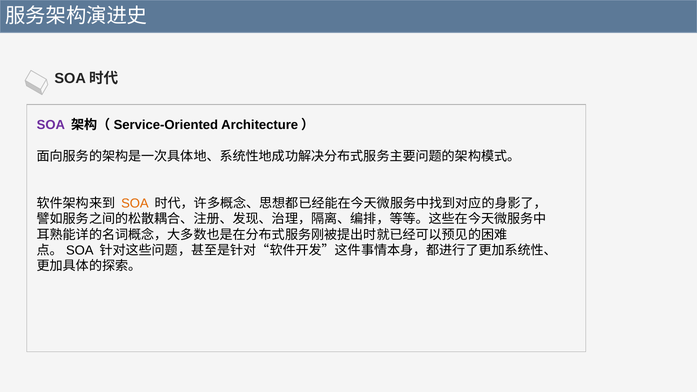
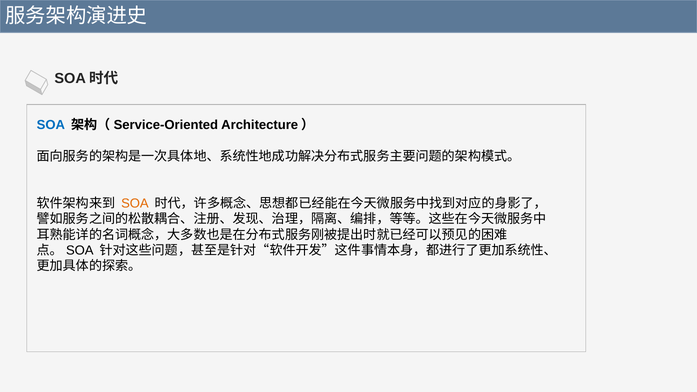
SOA at (51, 125) colour: purple -> blue
